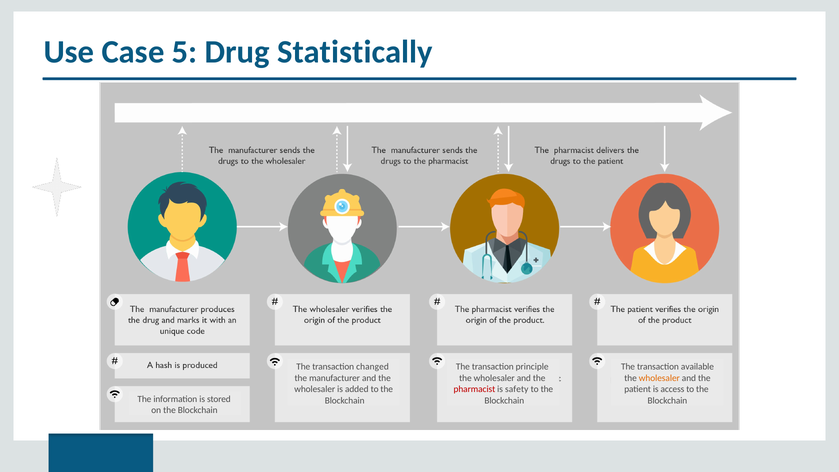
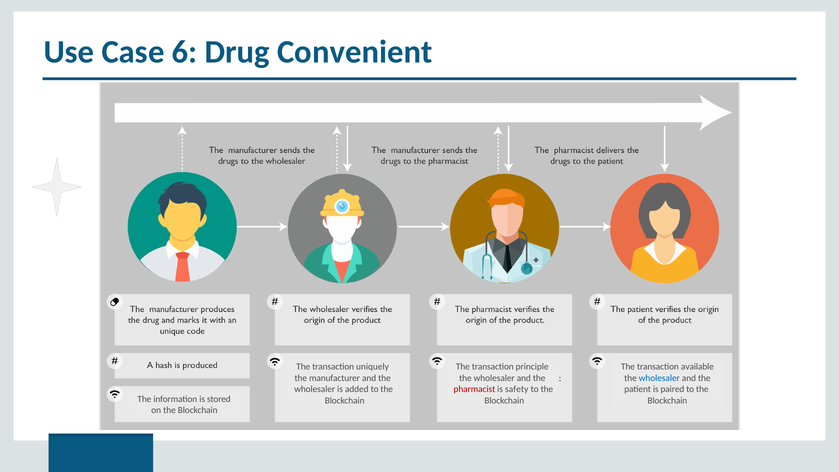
5: 5 -> 6
Statistically: Statistically -> Convenient
changed: changed -> uniquely
wholesaler at (659, 378) colour: orange -> blue
access: access -> paired
